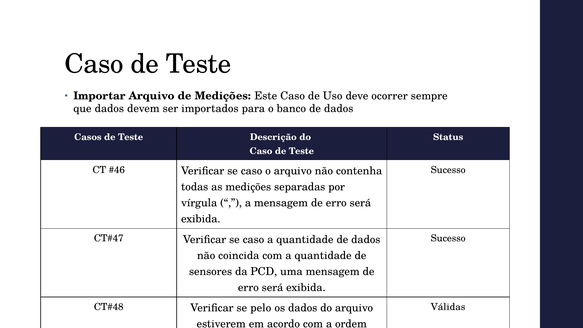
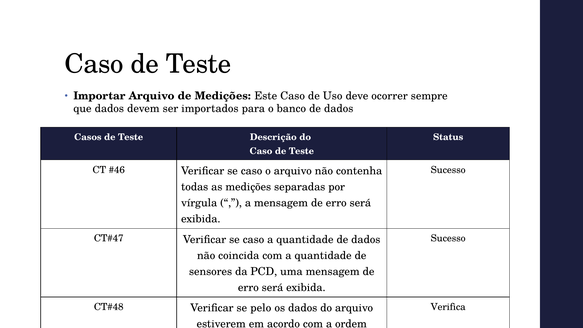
Válidas: Válidas -> Verifica
